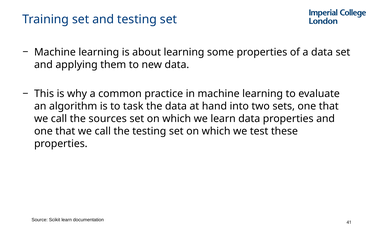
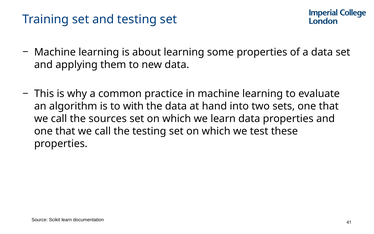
task: task -> with
